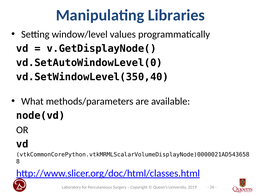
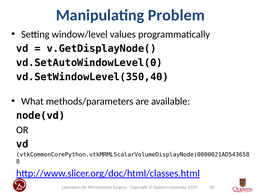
Libraries: Libraries -> Problem
